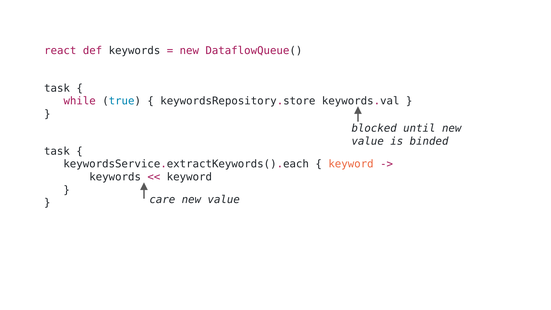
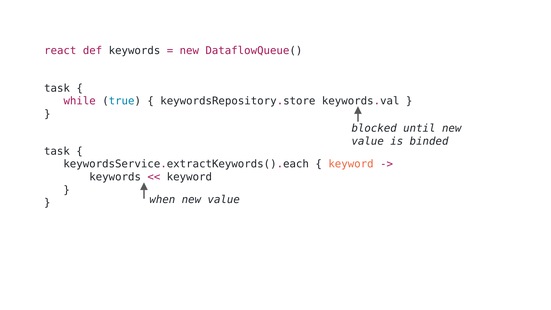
care: care -> when
